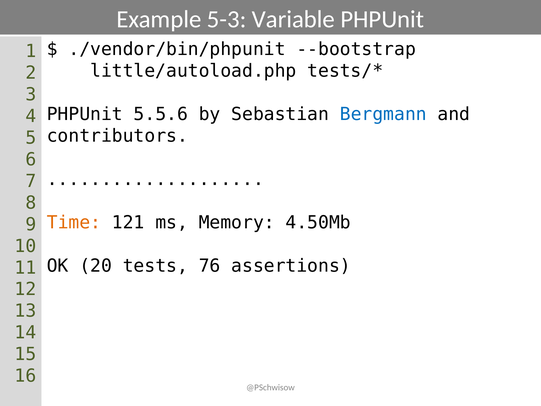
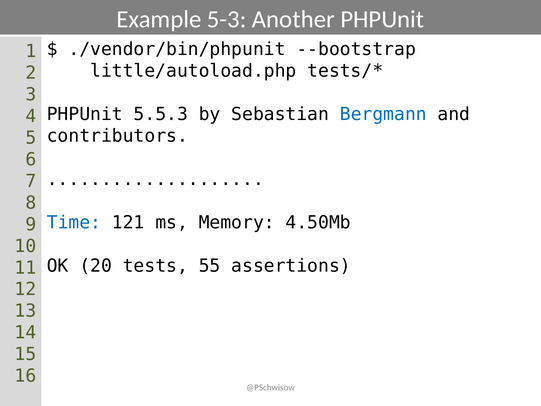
Variable: Variable -> Another
5.5.6: 5.5.6 -> 5.5.3
Time colour: orange -> blue
76: 76 -> 55
